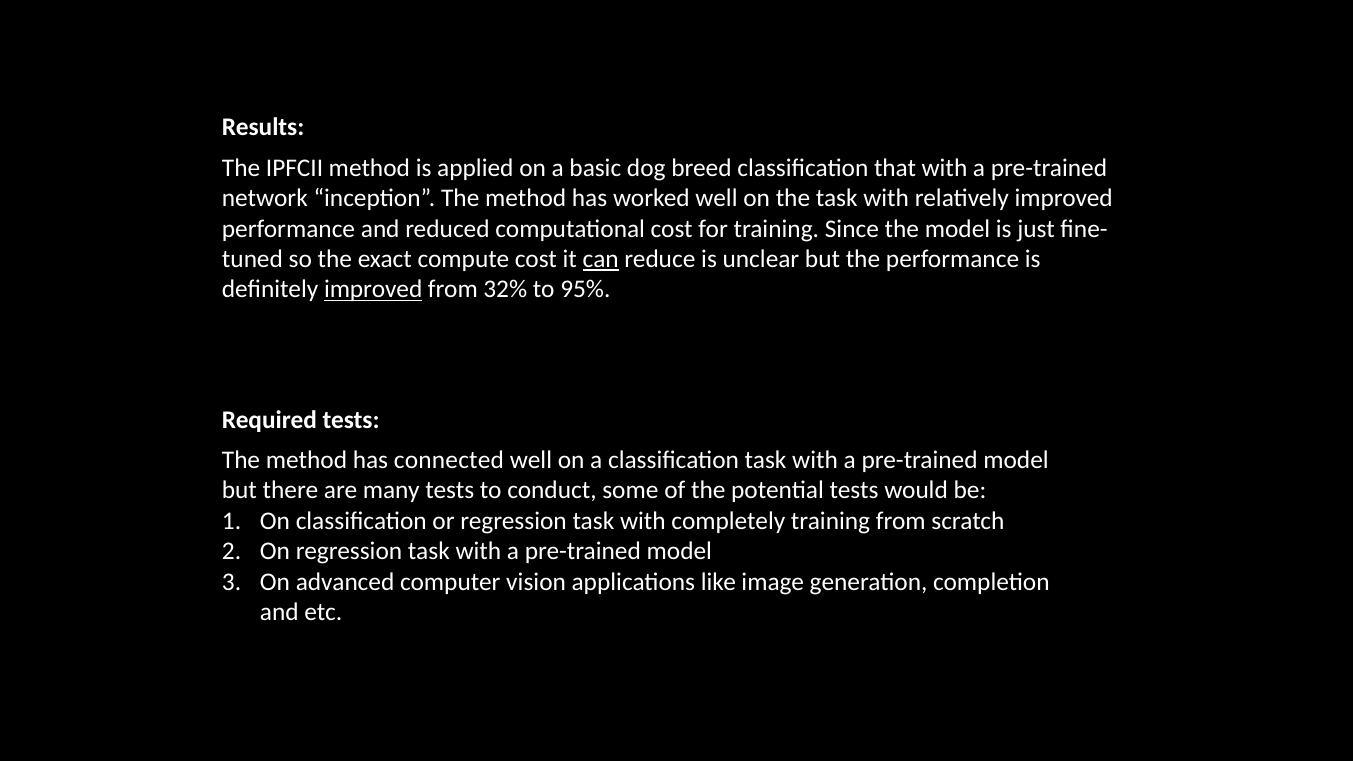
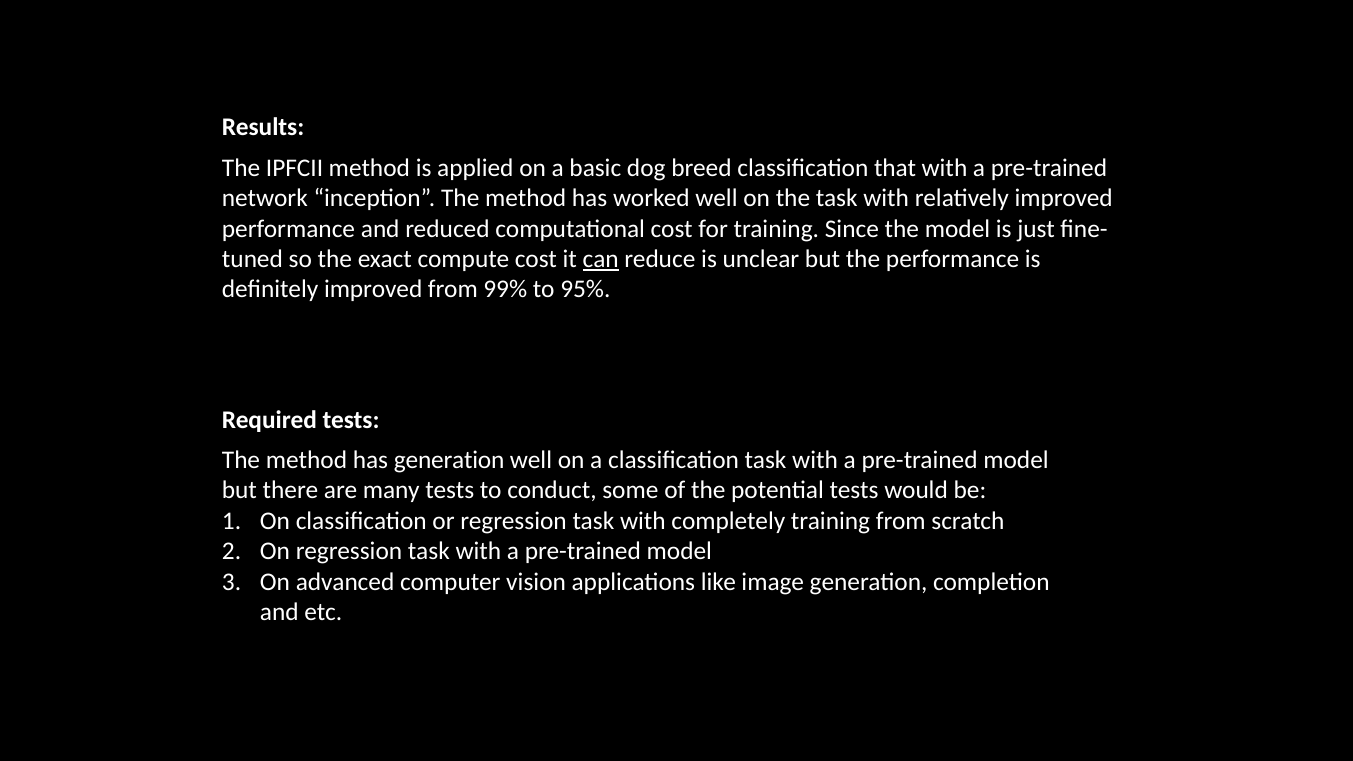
improved at (373, 290) underline: present -> none
32%: 32% -> 99%
has connected: connected -> generation
